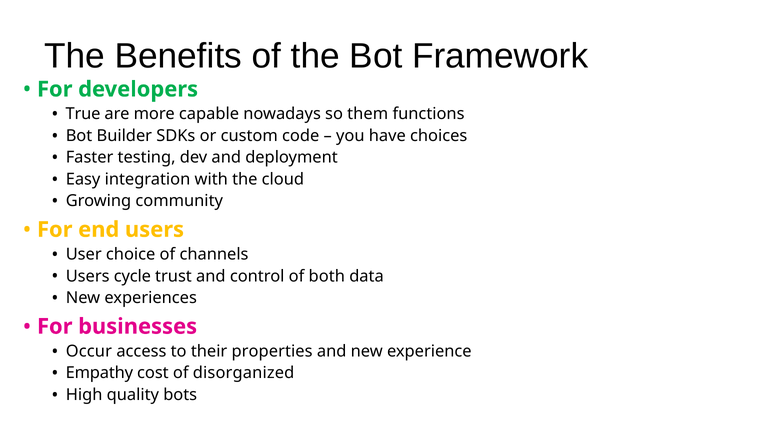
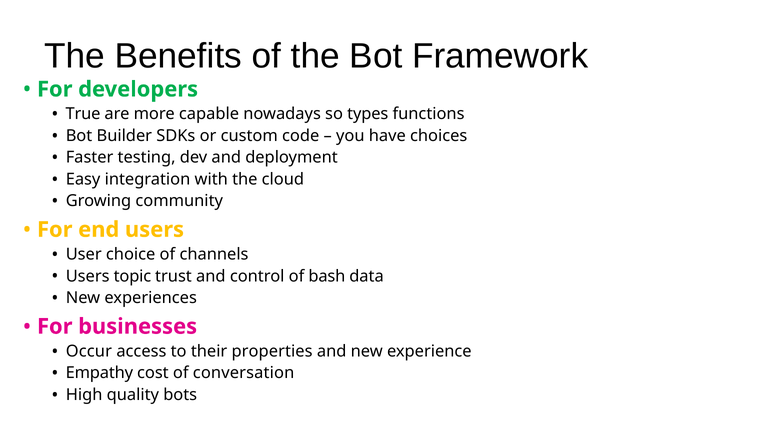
them: them -> types
cycle: cycle -> topic
both: both -> bash
disorganized: disorganized -> conversation
